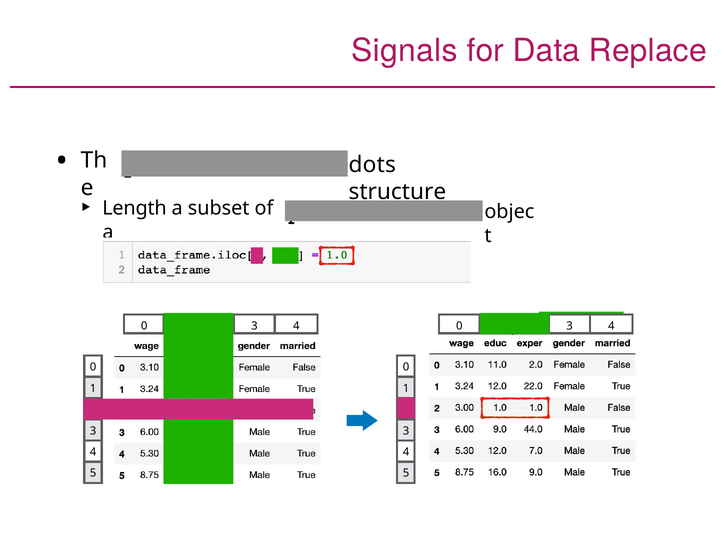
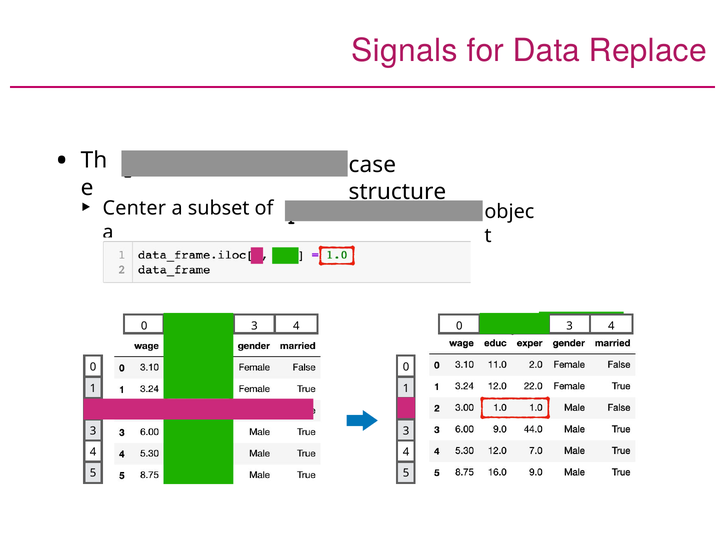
dots: dots -> case
Length: Length -> Center
